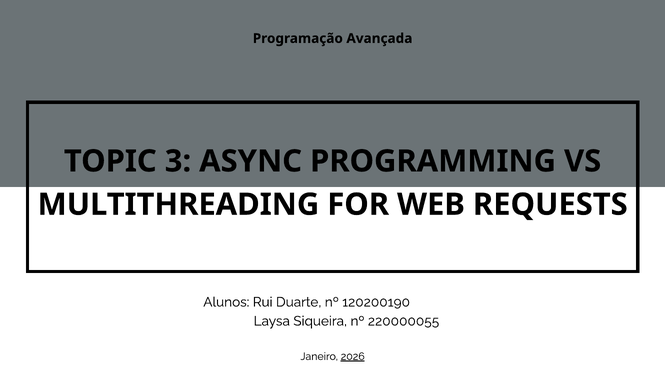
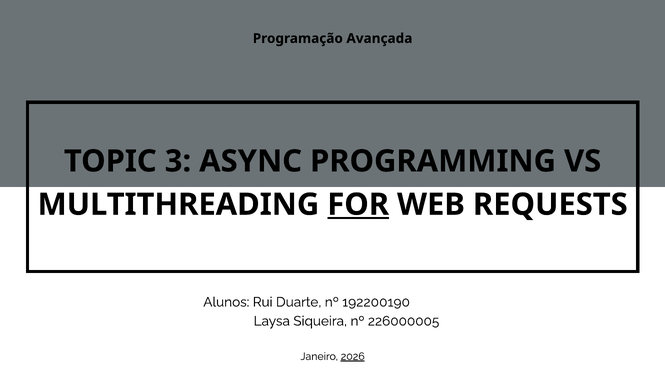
FOR underline: none -> present
120200190: 120200190 -> 192200190
220000055: 220000055 -> 226000005
